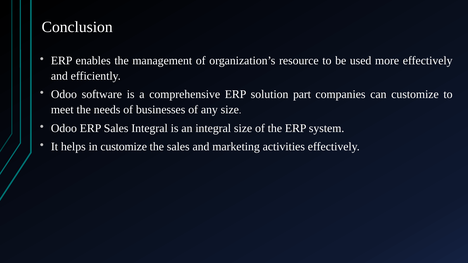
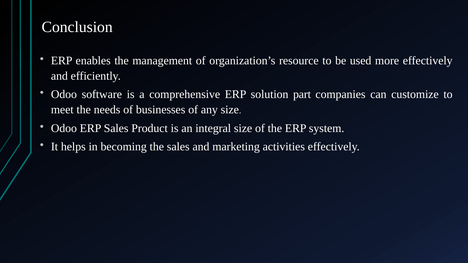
Sales Integral: Integral -> Product
in customize: customize -> becoming
